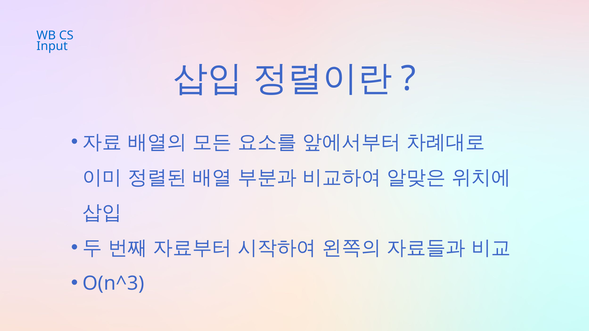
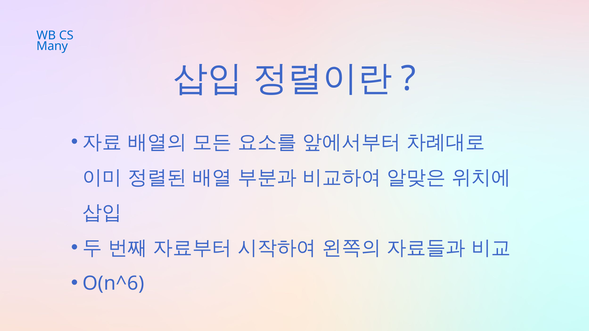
Input: Input -> Many
O(n^3: O(n^3 -> O(n^6
